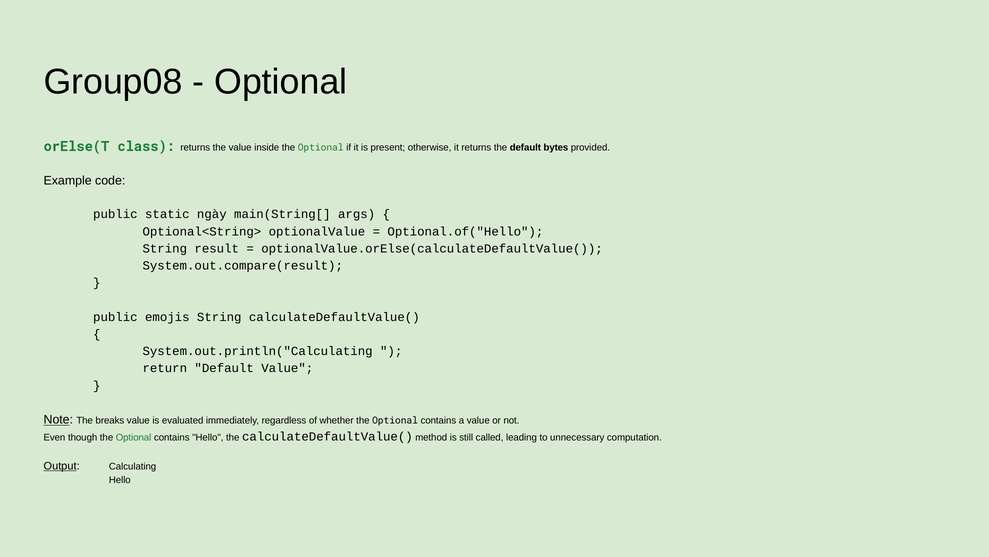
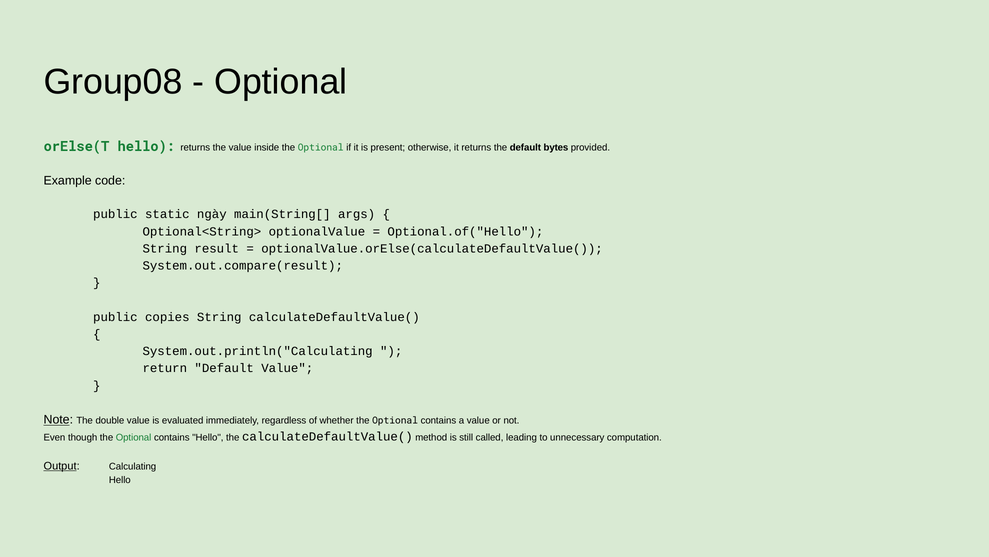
orElse(T class: class -> hello
emojis: emojis -> copies
breaks: breaks -> double
